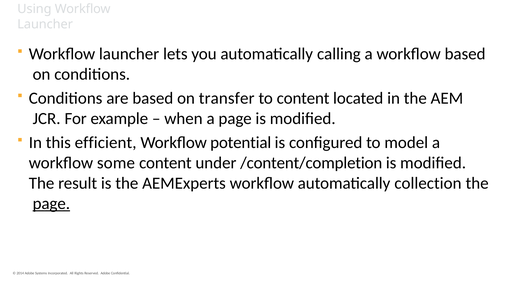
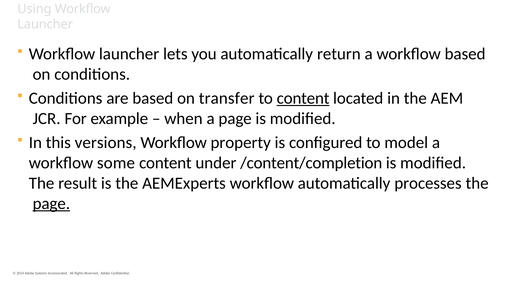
calling: calling -> return
content at (303, 98) underline: none -> present
efficient: efficient -> versions
potential: potential -> property
collection: collection -> processes
